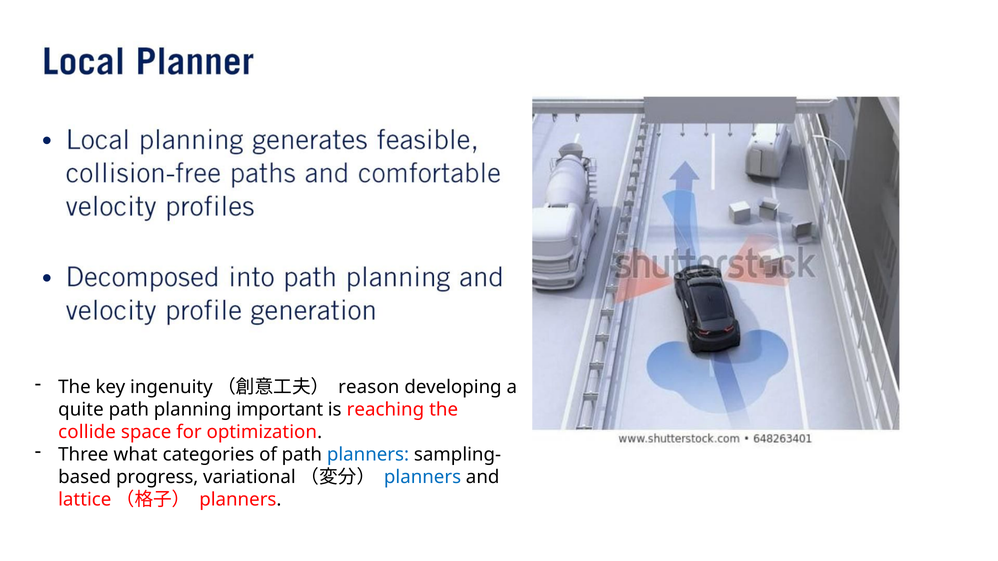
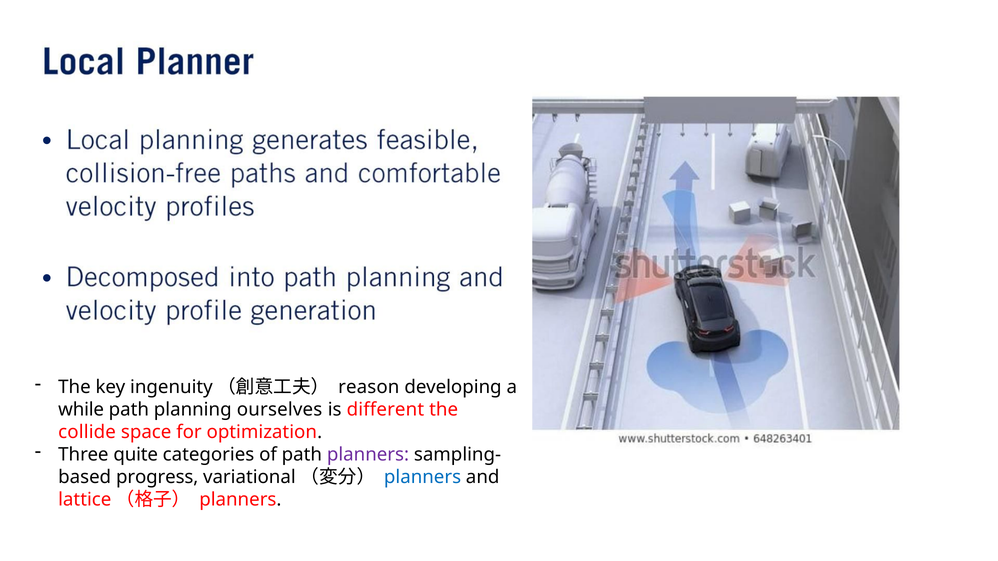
quite: quite -> while
important: important -> ourselves
reaching: reaching -> different
what: what -> quite
planners at (368, 455) colour: blue -> purple
